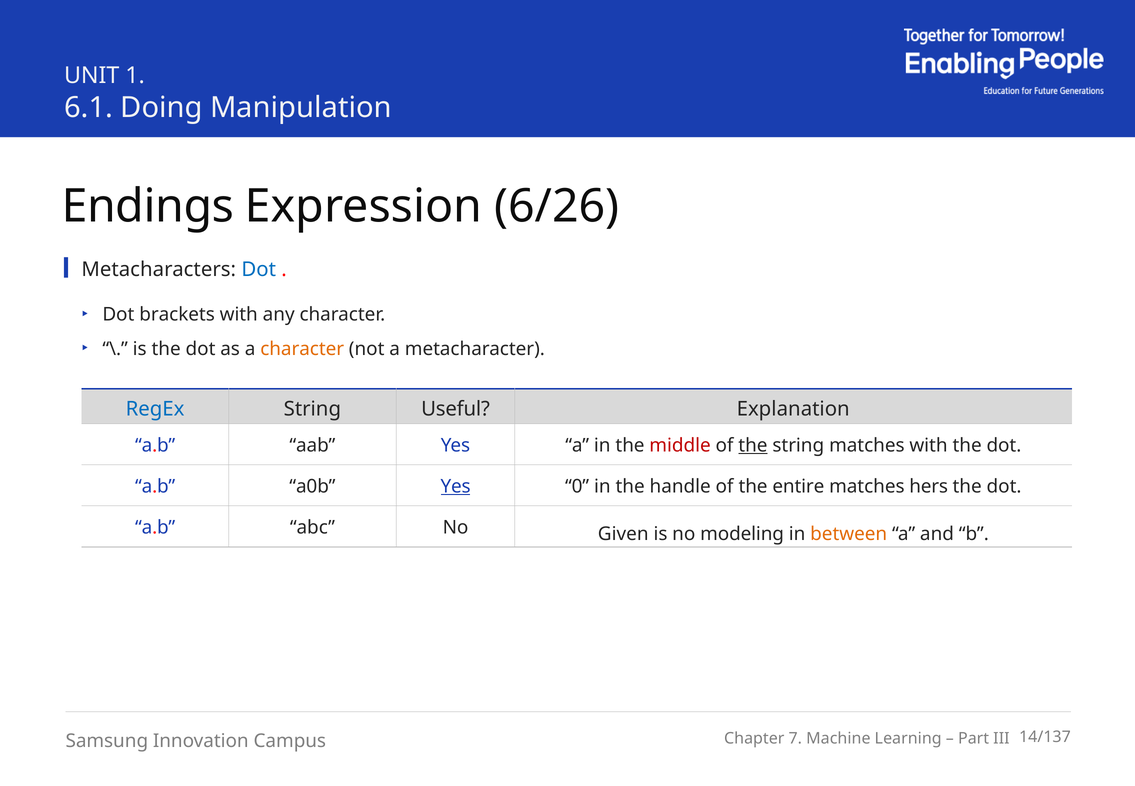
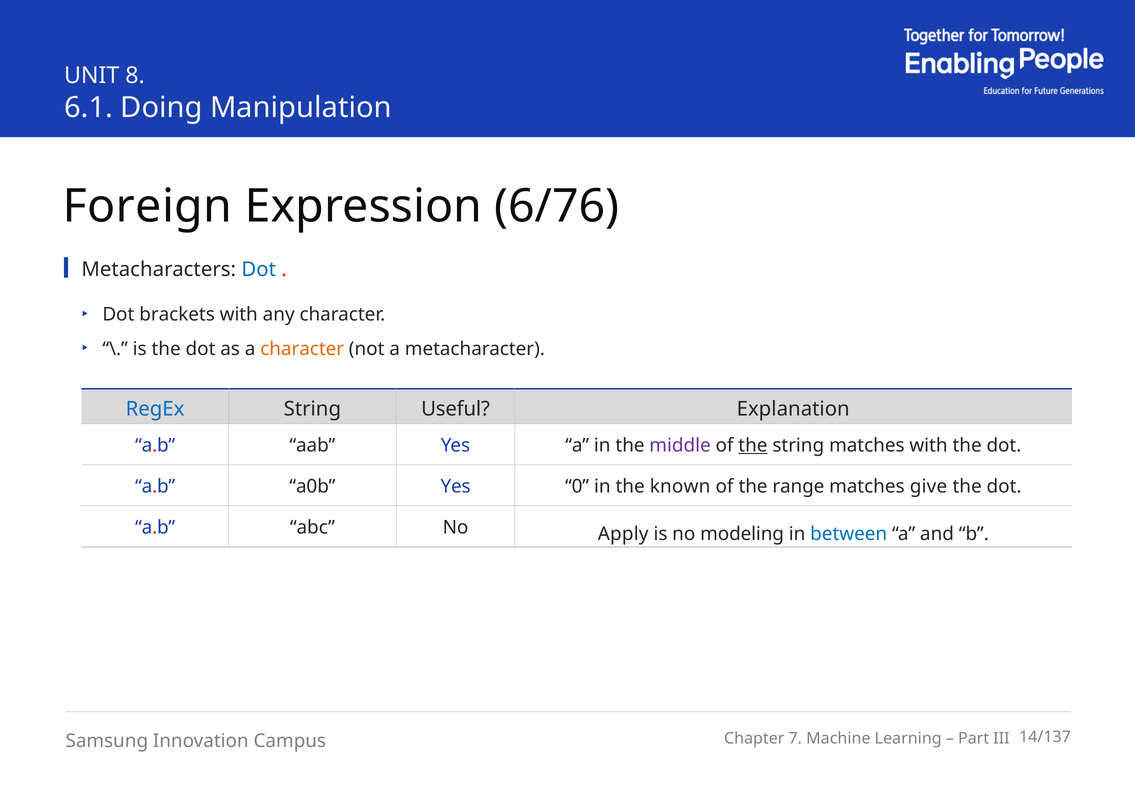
1: 1 -> 8
Endings: Endings -> Foreign
6/26: 6/26 -> 6/76
middle colour: red -> purple
Yes at (456, 486) underline: present -> none
handle: handle -> known
entire: entire -> range
hers: hers -> give
Given: Given -> Apply
between colour: orange -> blue
